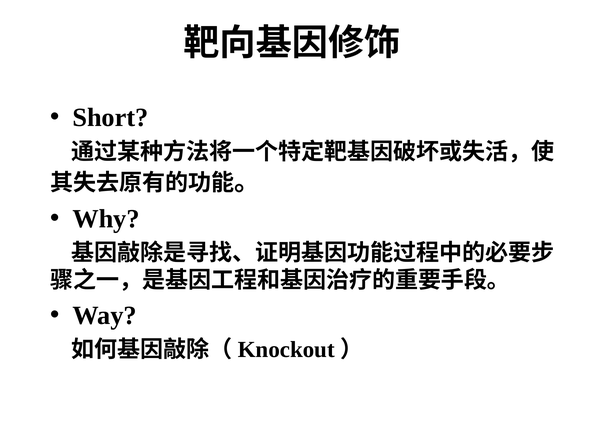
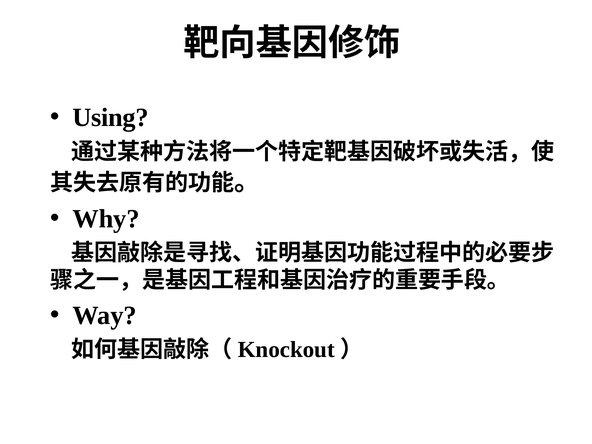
Short: Short -> Using
